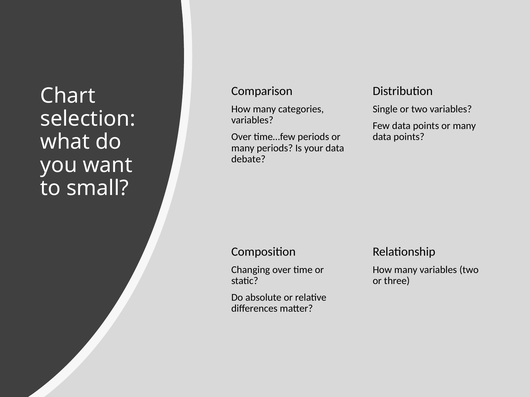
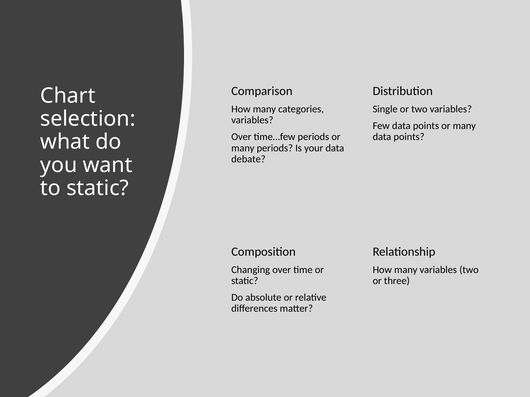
to small: small -> static
